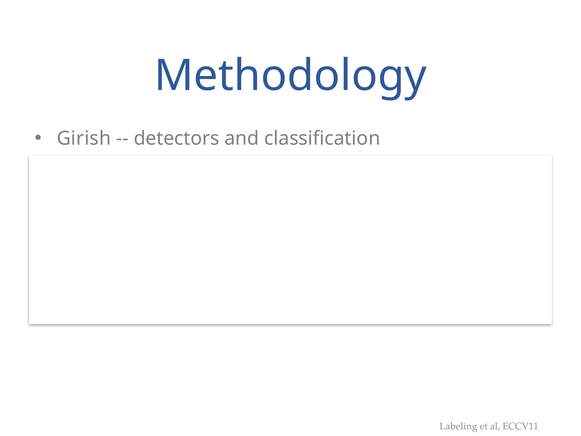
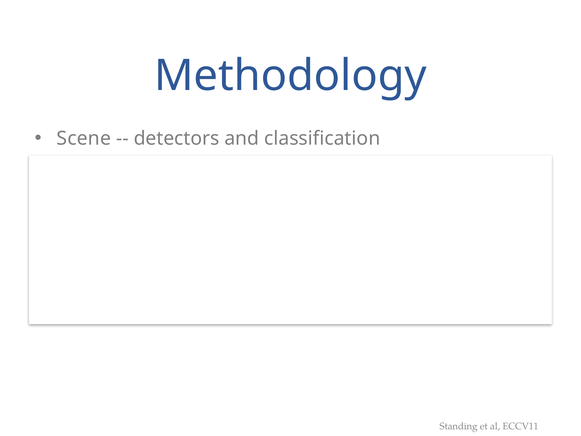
Girish: Girish -> Scene
Labeling at (458, 426): Labeling -> Standing
